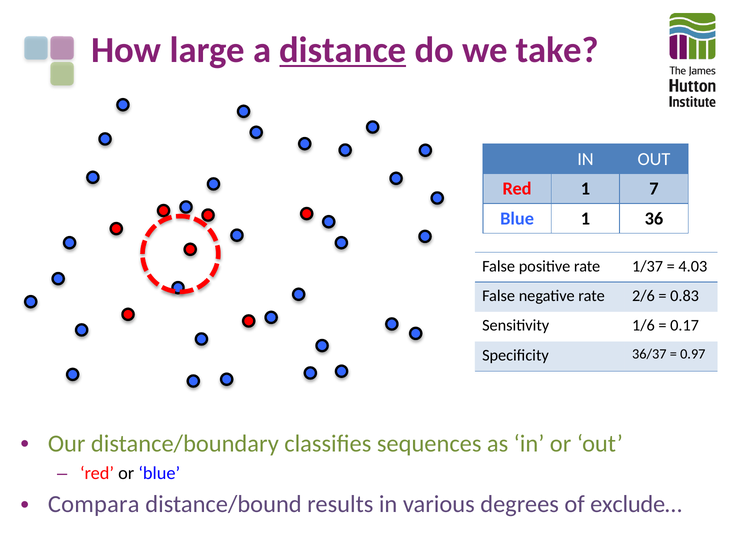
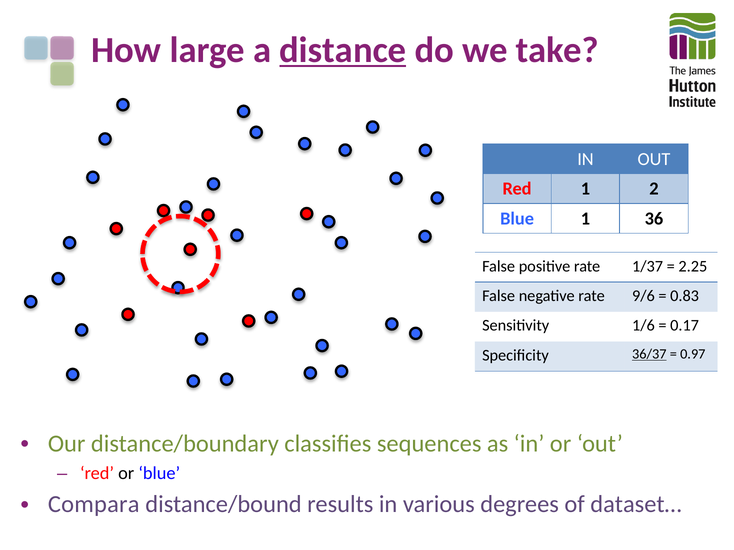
7: 7 -> 2
4.03: 4.03 -> 2.25
2/6: 2/6 -> 9/6
36/37 underline: none -> present
exclude…: exclude… -> dataset…
